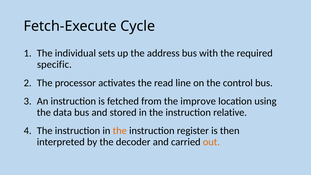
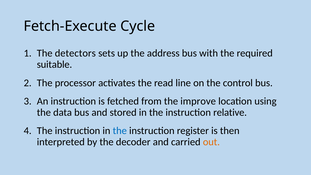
individual: individual -> detectors
specific: specific -> suitable
the at (120, 131) colour: orange -> blue
